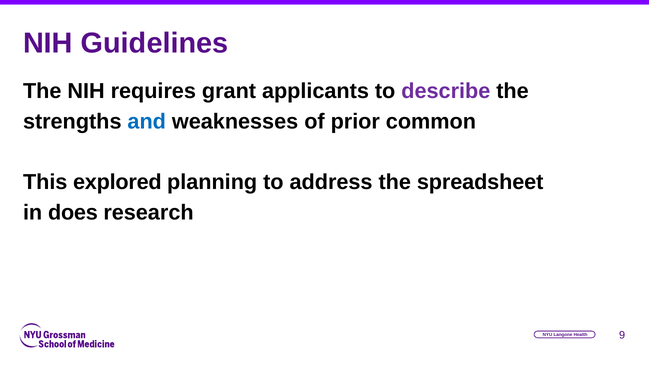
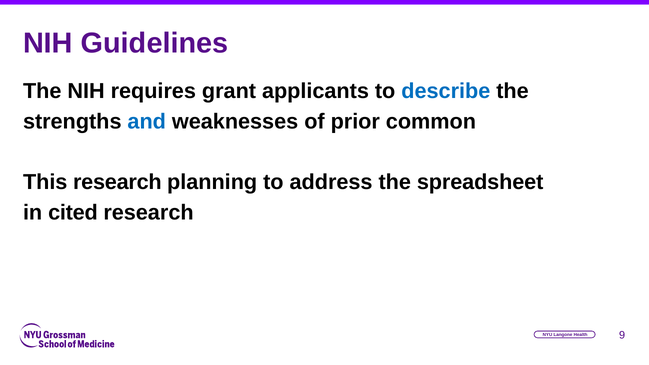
describe colour: purple -> blue
This explored: explored -> research
does: does -> cited
